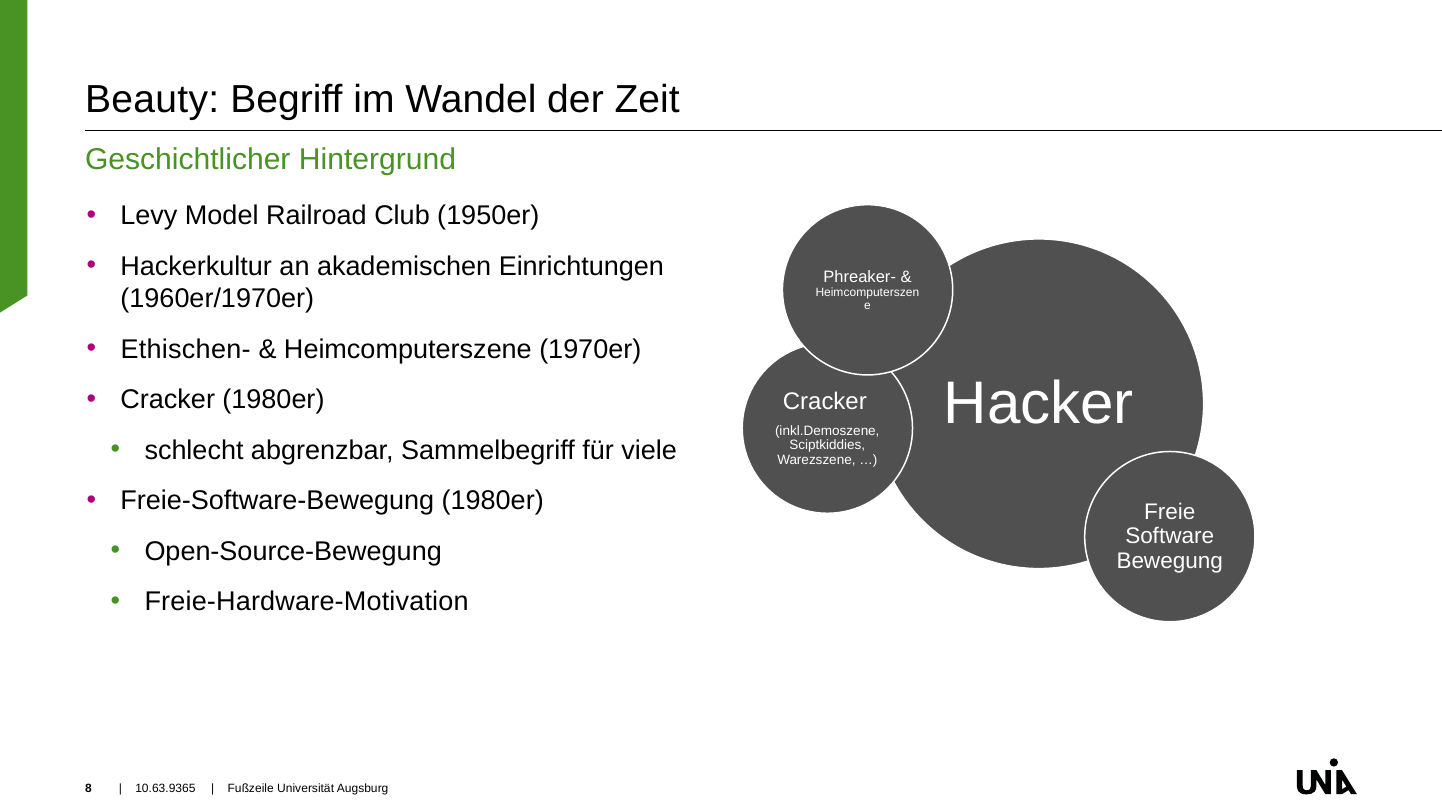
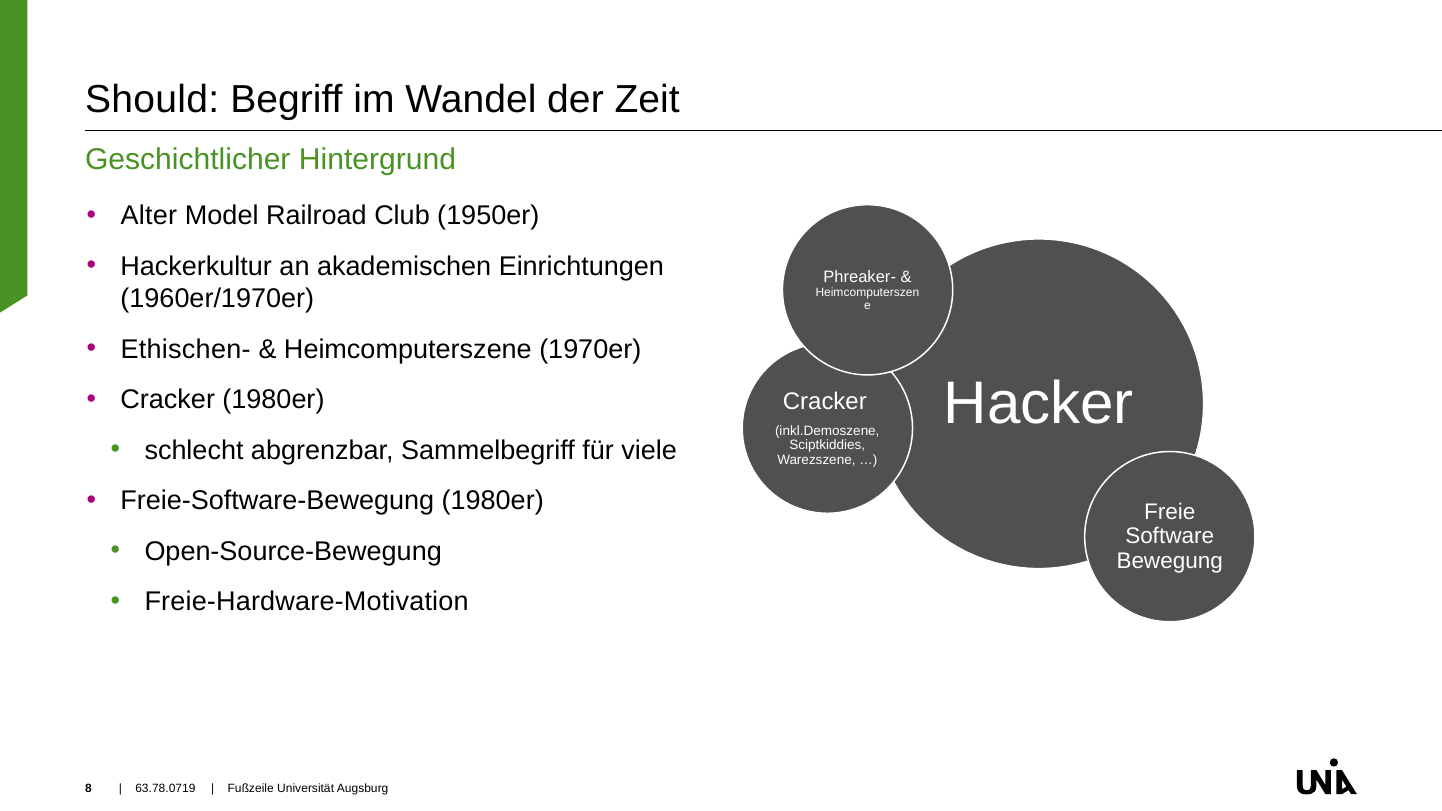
Beauty: Beauty -> Should
Levy: Levy -> Alter
10.63.9365: 10.63.9365 -> 63.78.0719
